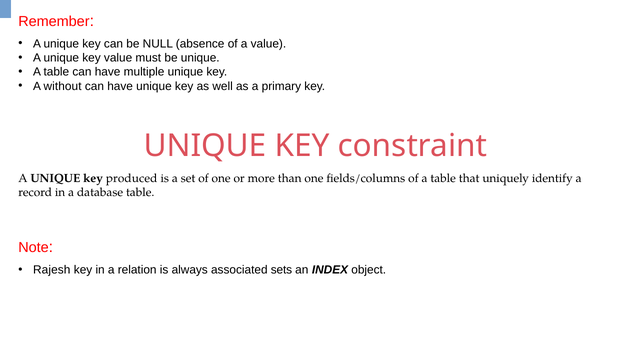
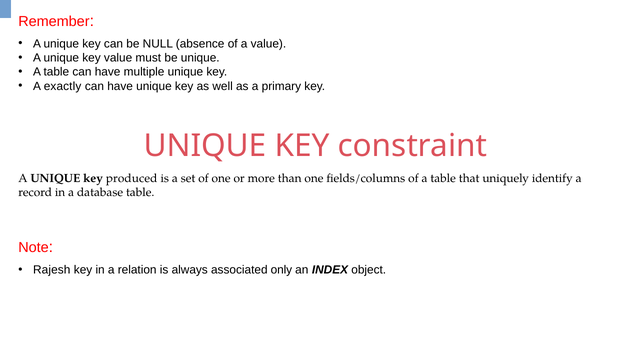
without: without -> exactly
sets: sets -> only
